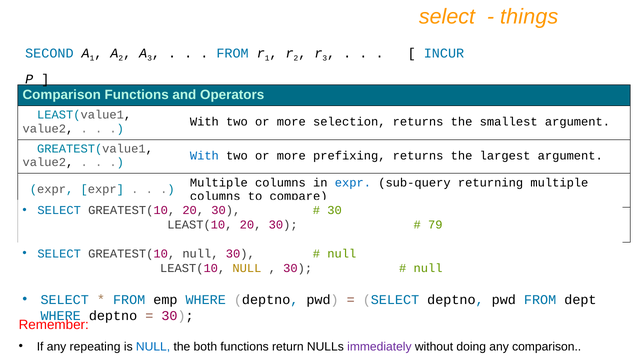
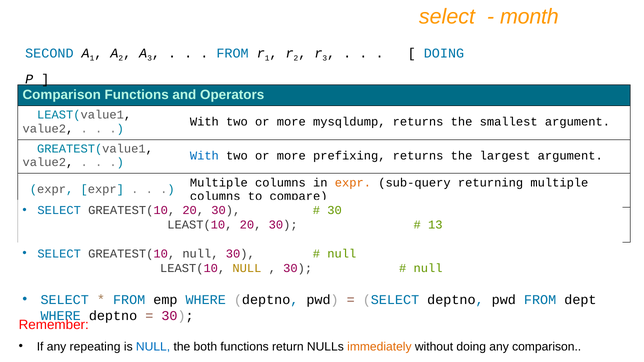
things: things -> month
INCUR at (444, 53): INCUR -> DOING
selection: selection -> mysqldump
expr at (353, 183) colour: blue -> orange
79: 79 -> 13
immediately colour: purple -> orange
